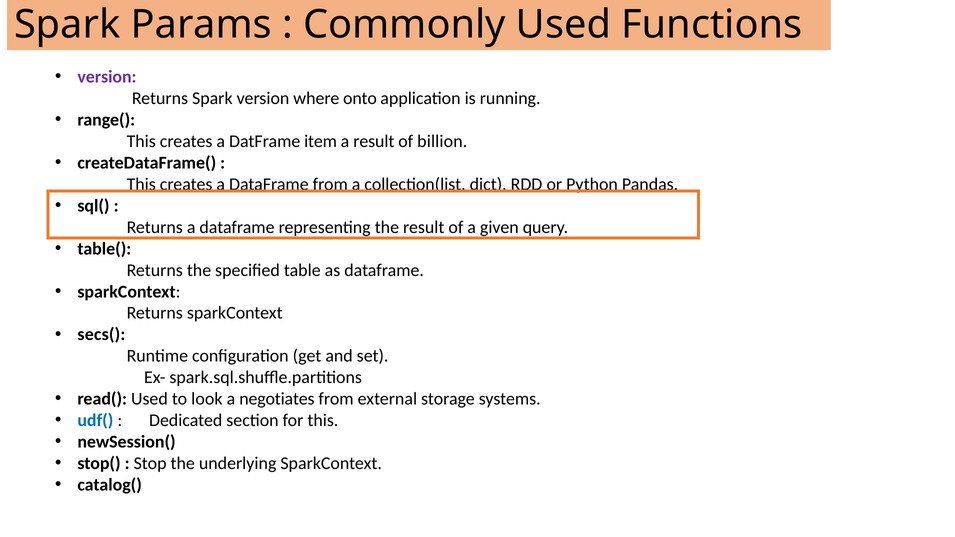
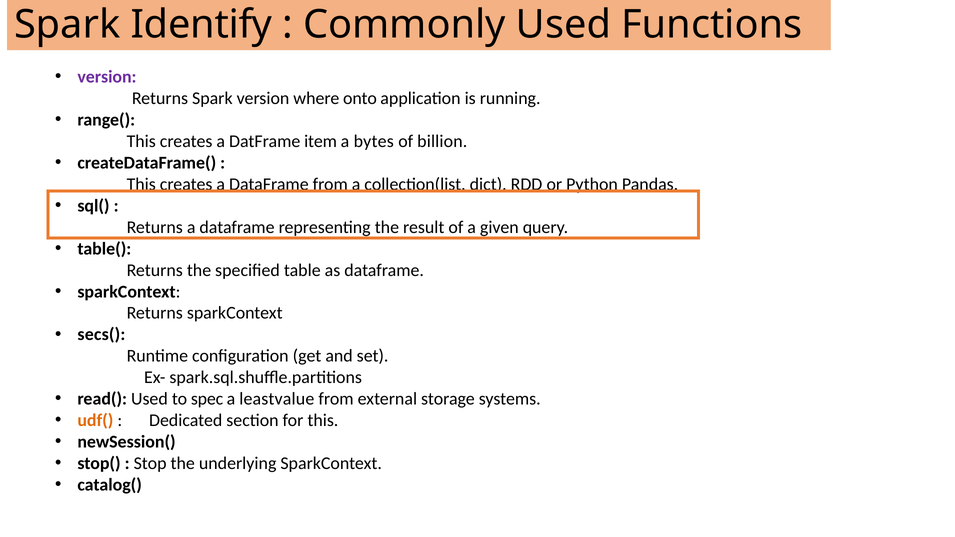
Params: Params -> Identify
a result: result -> bytes
look: look -> spec
negotiates: negotiates -> leastvalue
udf( colour: blue -> orange
